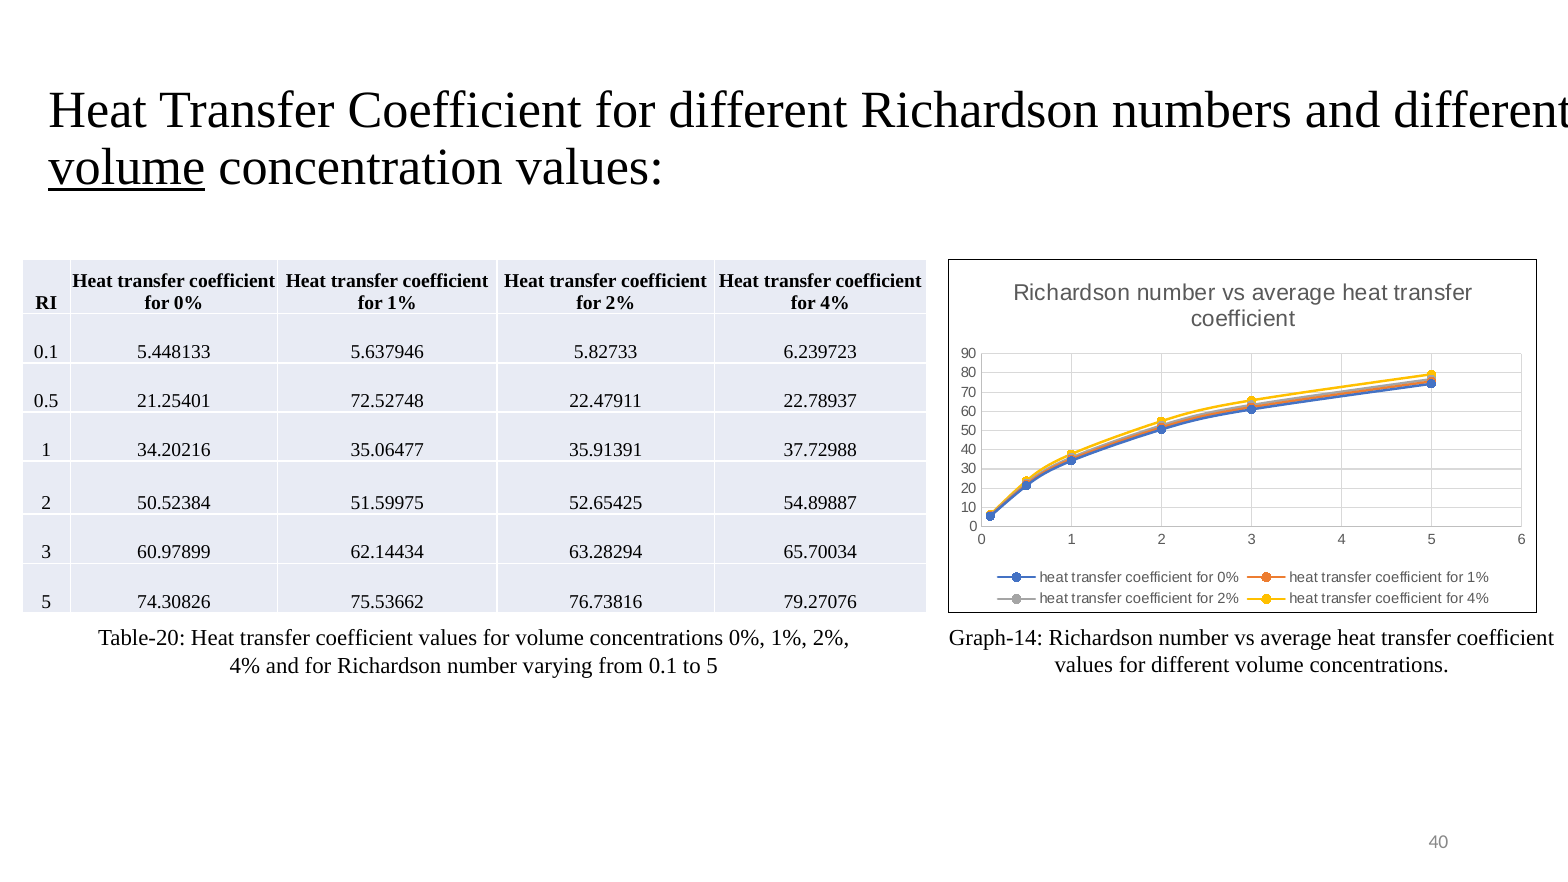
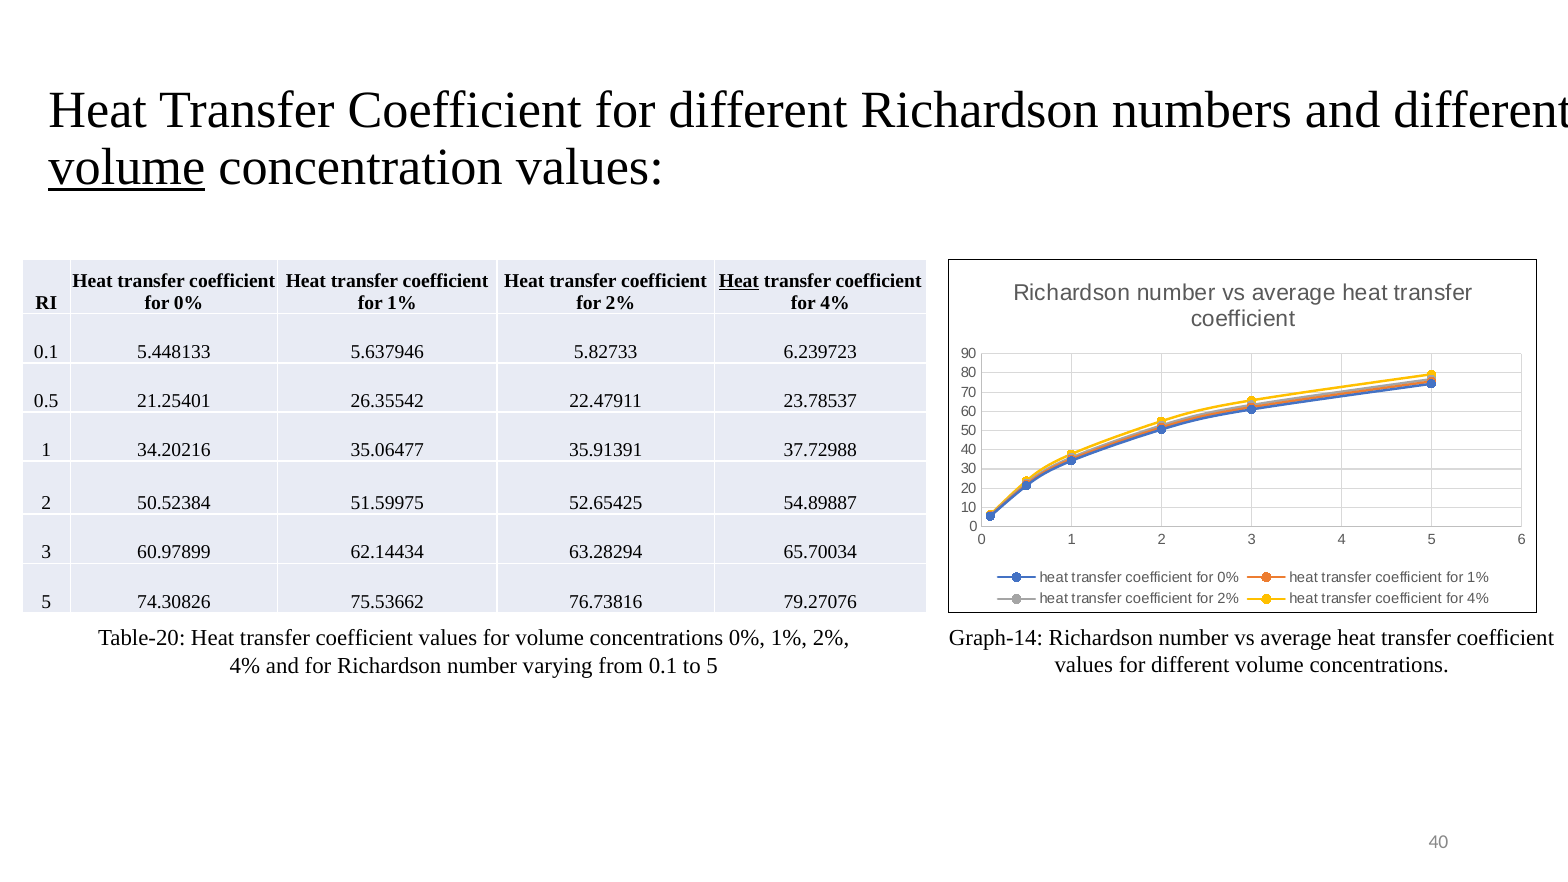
Heat at (739, 281) underline: none -> present
72.52748: 72.52748 -> 26.35542
22.78937: 22.78937 -> 23.78537
